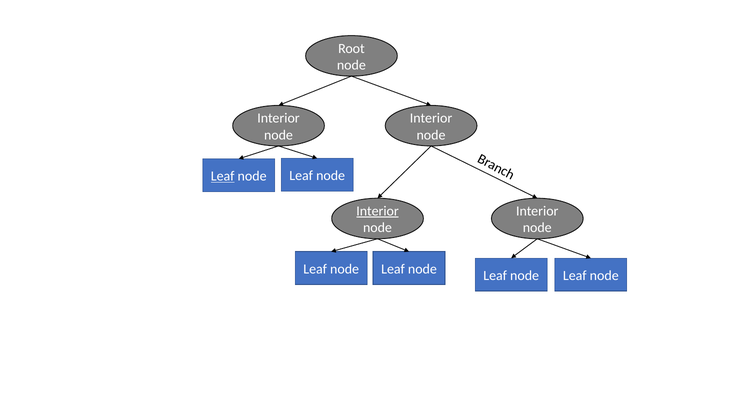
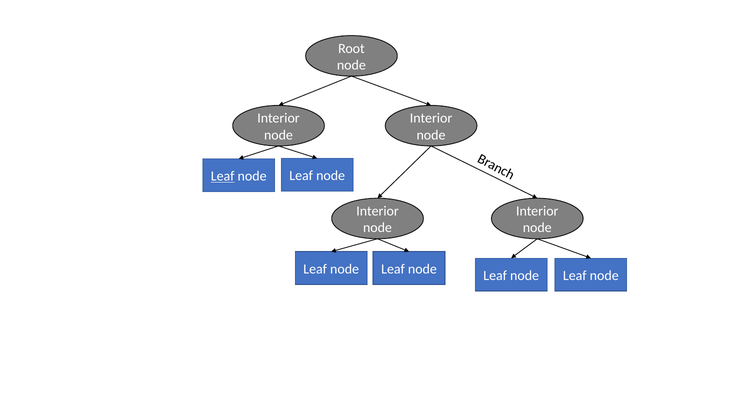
Interior at (378, 211) underline: present -> none
